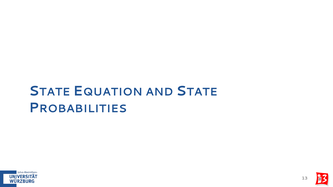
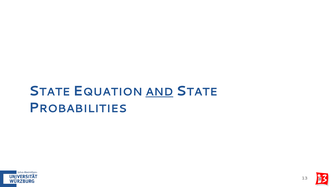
AND underline: none -> present
